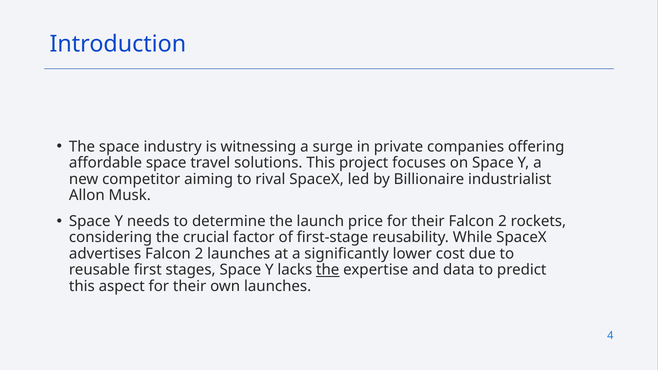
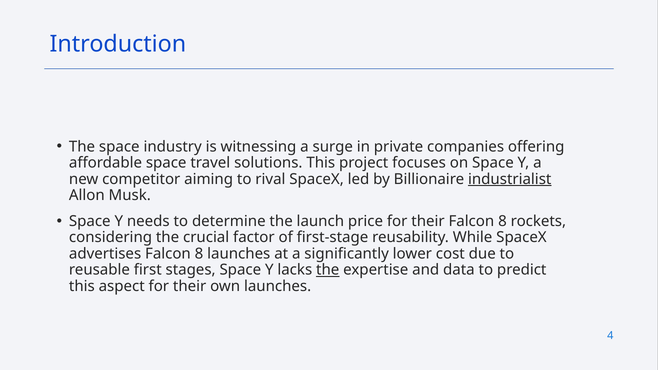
industrialist underline: none -> present
their Falcon 2: 2 -> 8
advertises Falcon 2: 2 -> 8
